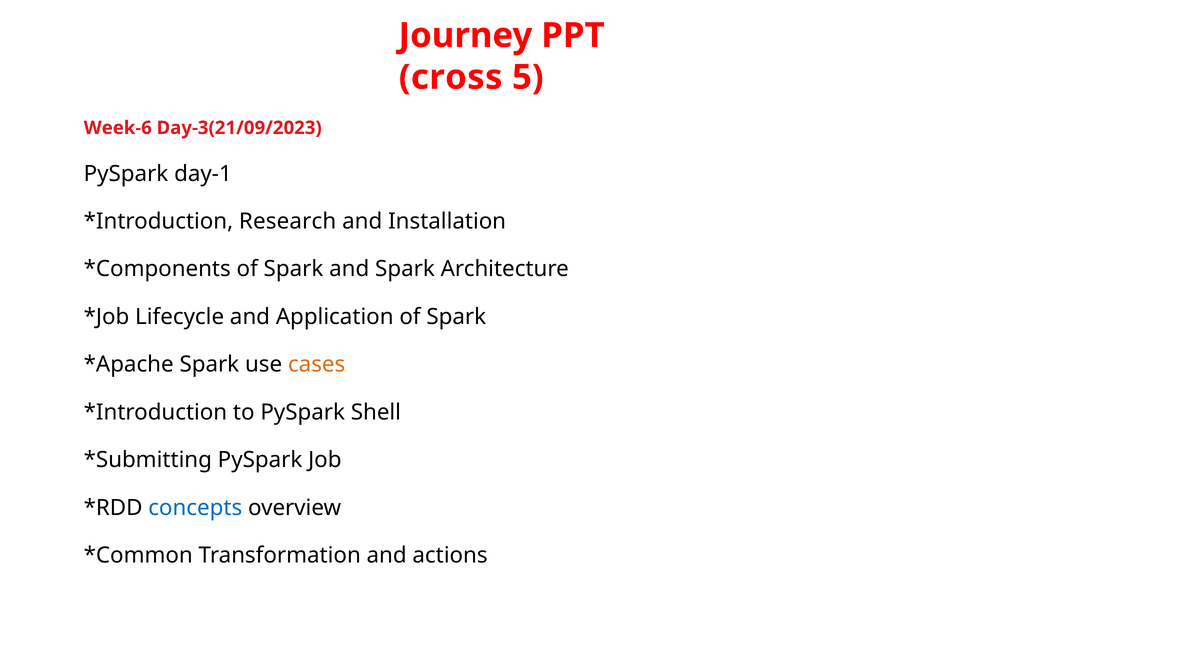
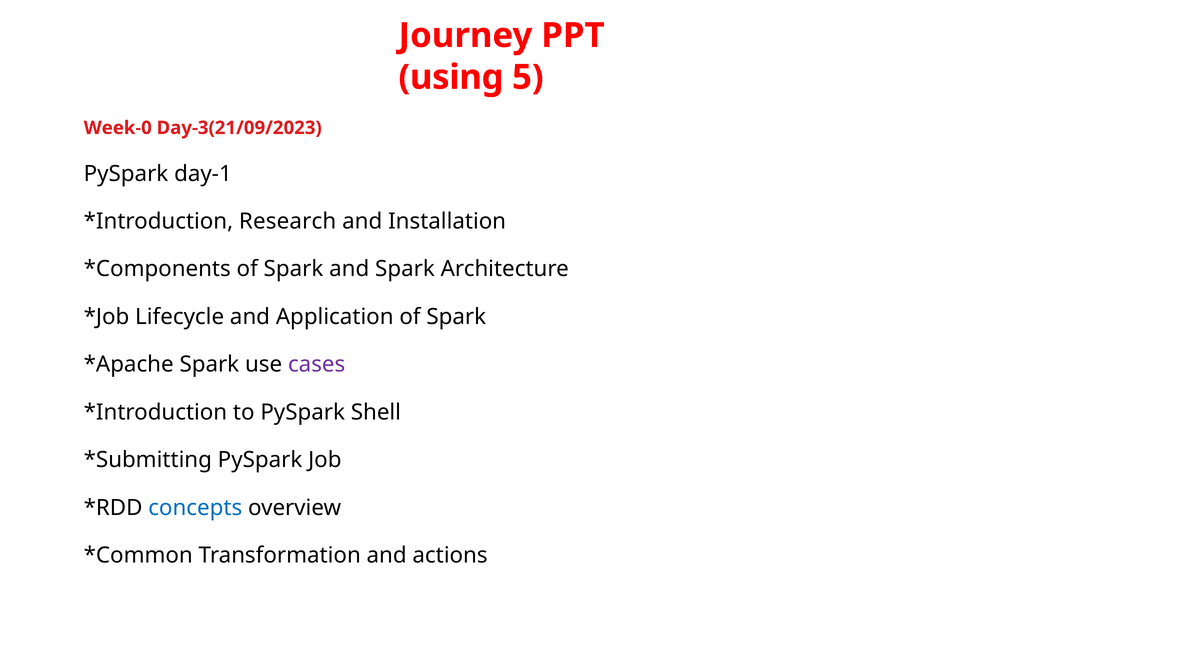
cross: cross -> using
Week-6: Week-6 -> Week-0
cases colour: orange -> purple
